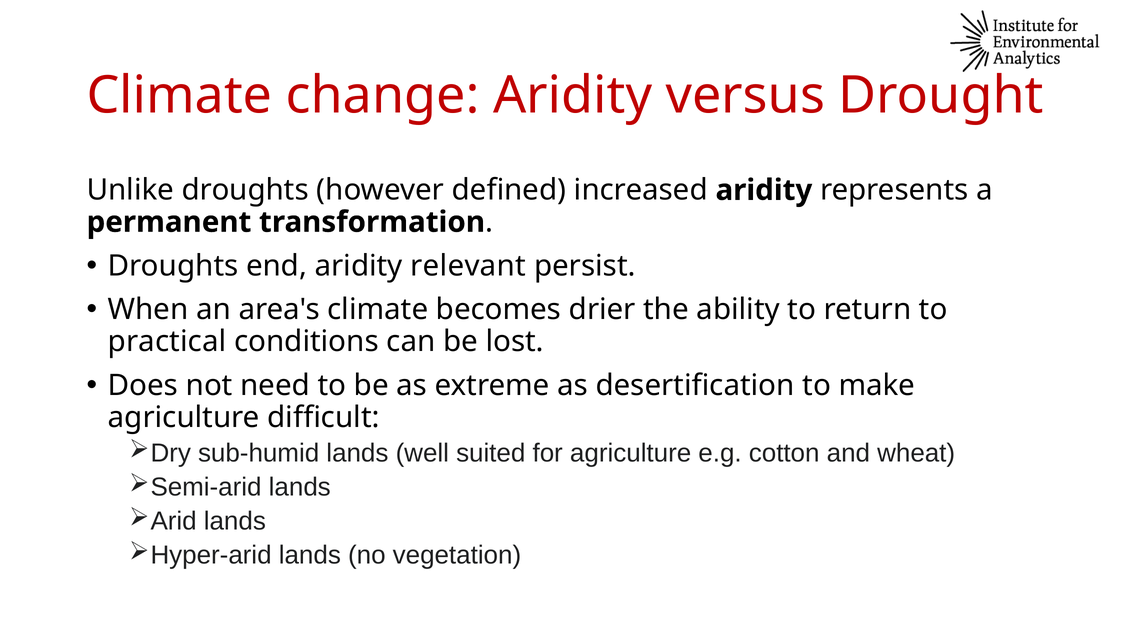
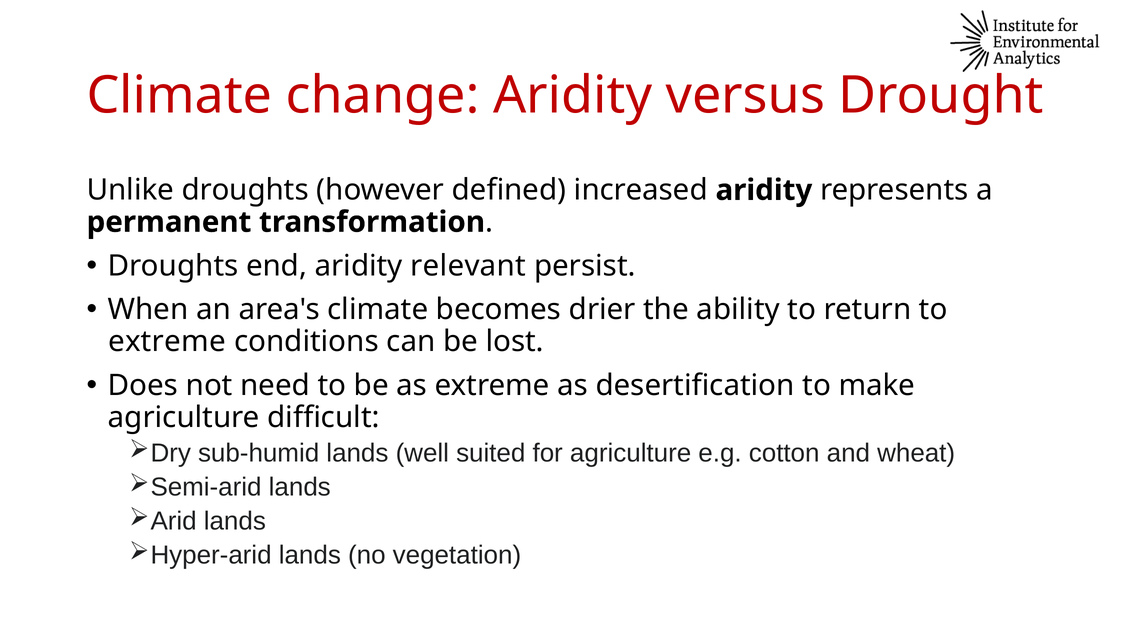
practical at (167, 342): practical -> extreme
